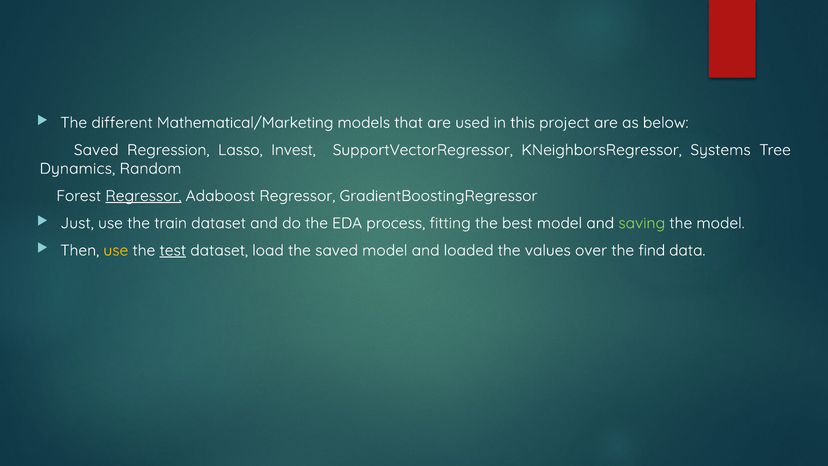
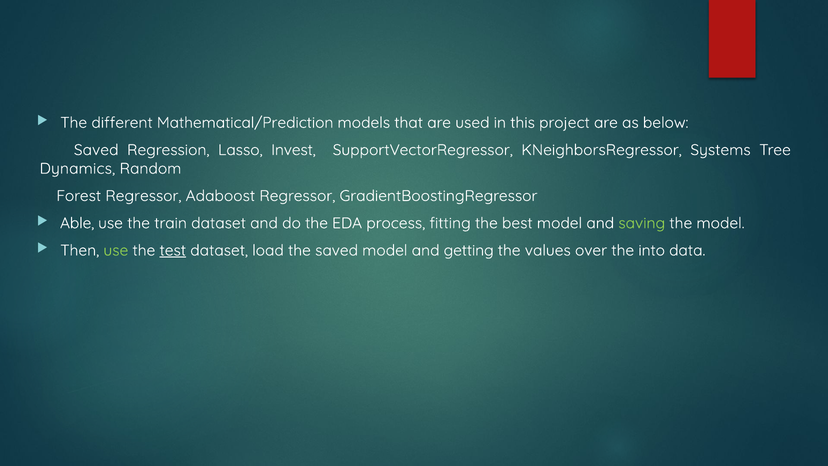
Mathematical/Marketing: Mathematical/Marketing -> Mathematical/Prediction
Regressor at (143, 196) underline: present -> none
Just: Just -> Able
use at (116, 250) colour: yellow -> light green
loaded: loaded -> getting
find: find -> into
